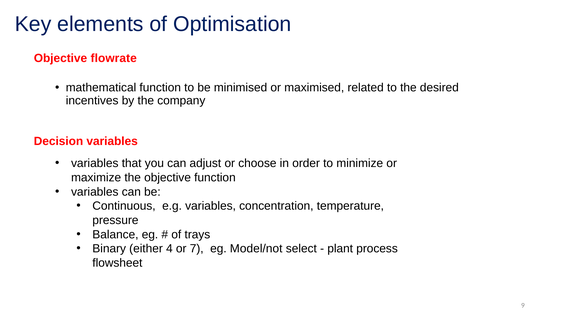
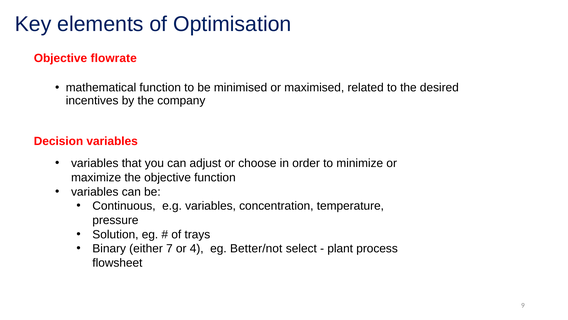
Balance: Balance -> Solution
4: 4 -> 7
7: 7 -> 4
Model/not: Model/not -> Better/not
